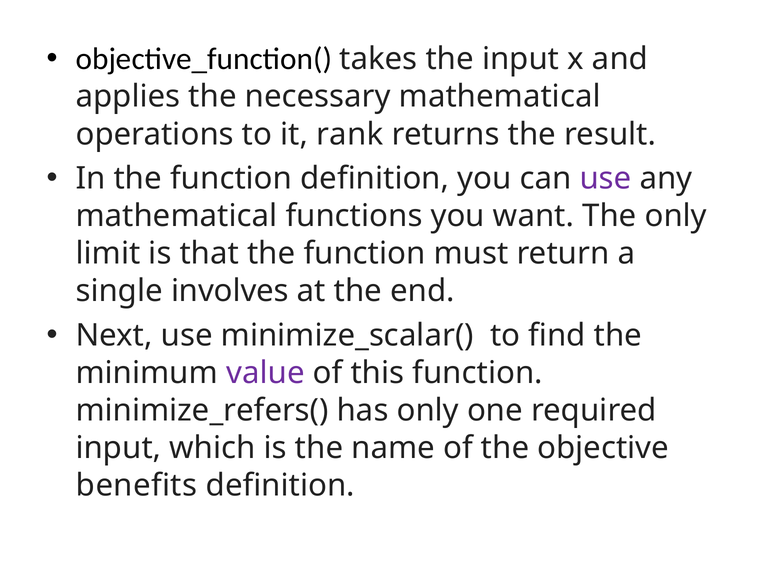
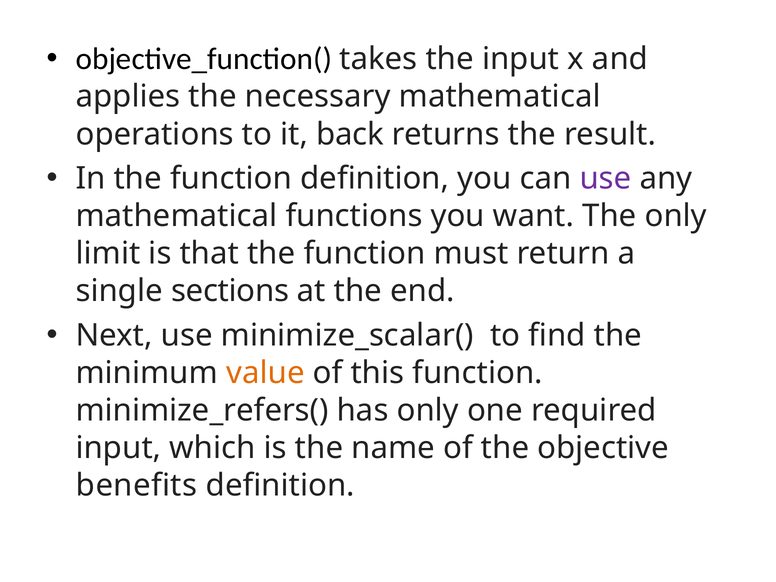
rank: rank -> back
involves: involves -> sections
value colour: purple -> orange
